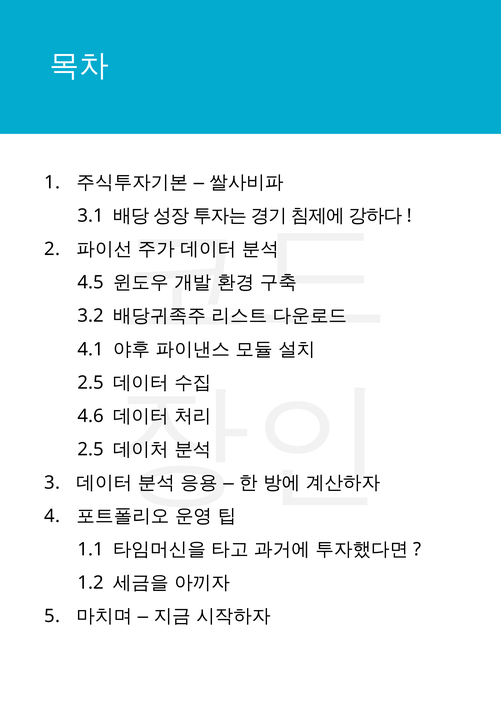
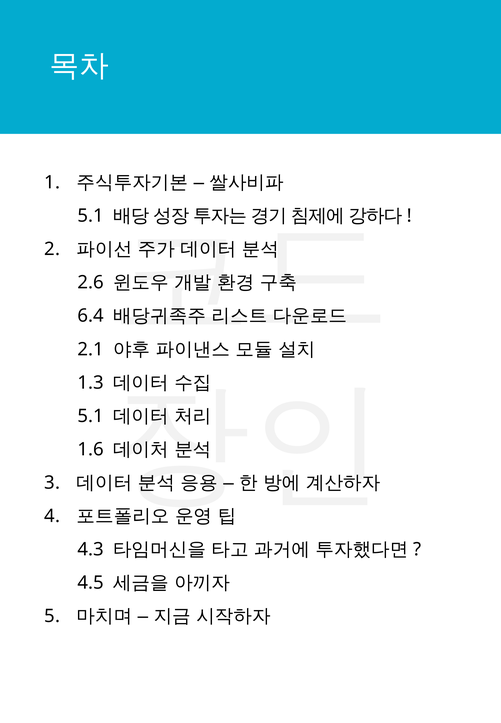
3.1 at (91, 216): 3.1 -> 5.1
4.5: 4.5 -> 2.6
3.2: 3.2 -> 6.4
4.1: 4.1 -> 2.1
2.5 at (91, 383): 2.5 -> 1.3
4.6 at (91, 416): 4.6 -> 5.1
2.5 at (91, 450): 2.5 -> 1.6
1.1: 1.1 -> 4.3
1.2: 1.2 -> 4.5
